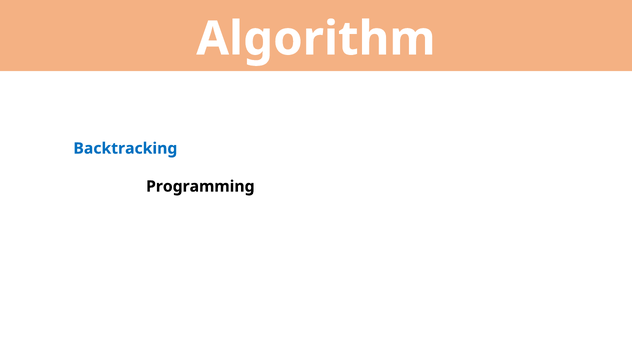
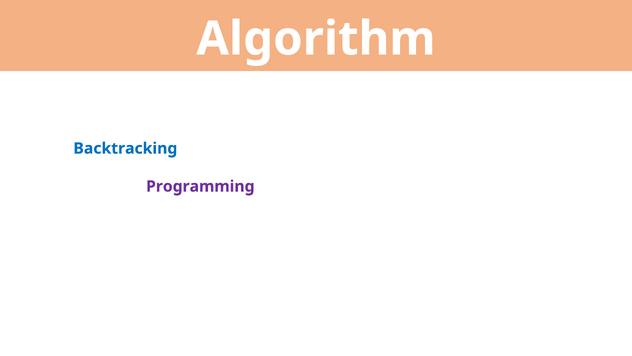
Programming colour: black -> purple
